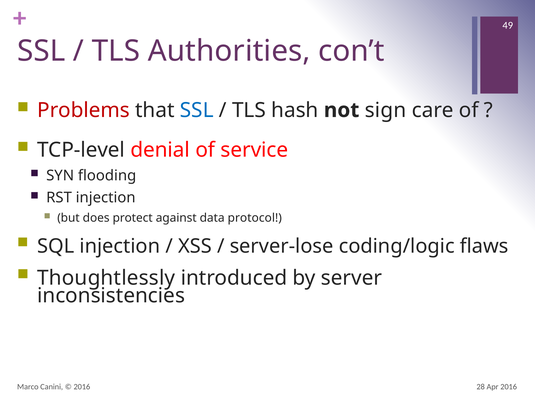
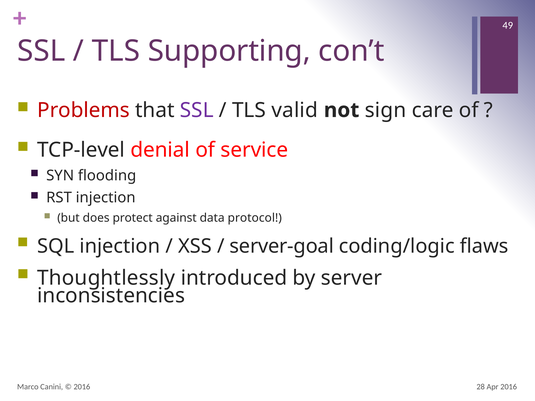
Authorities: Authorities -> Supporting
SSL at (197, 110) colour: blue -> purple
hash: hash -> valid
server-lose: server-lose -> server-goal
